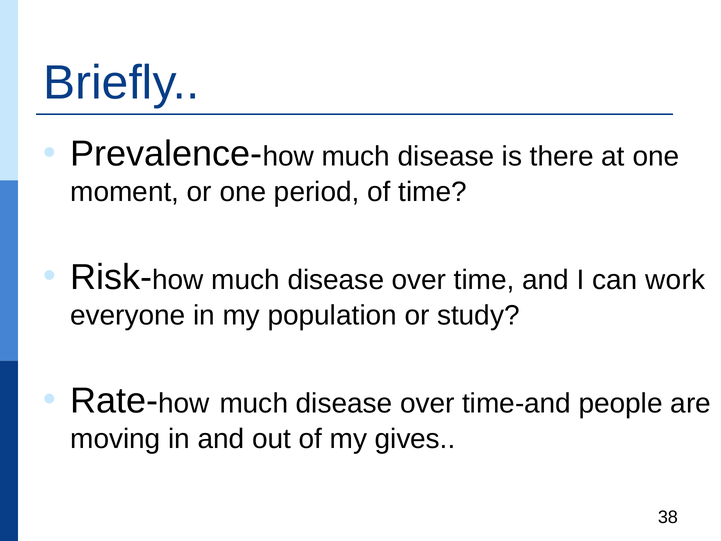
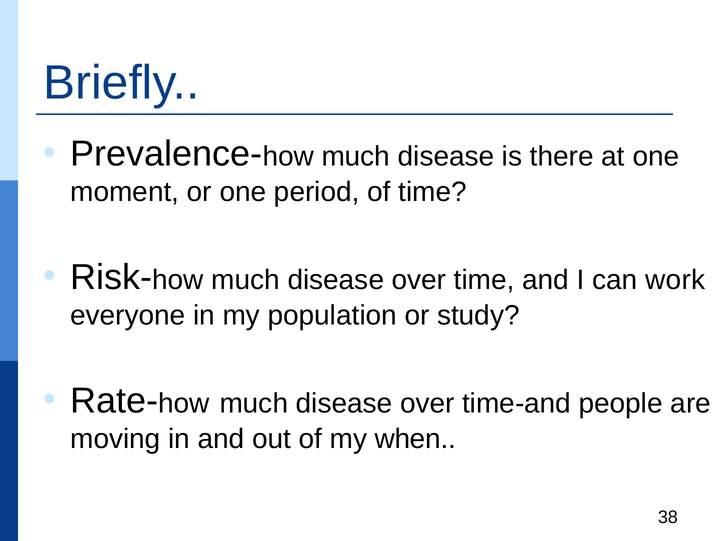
gives: gives -> when
